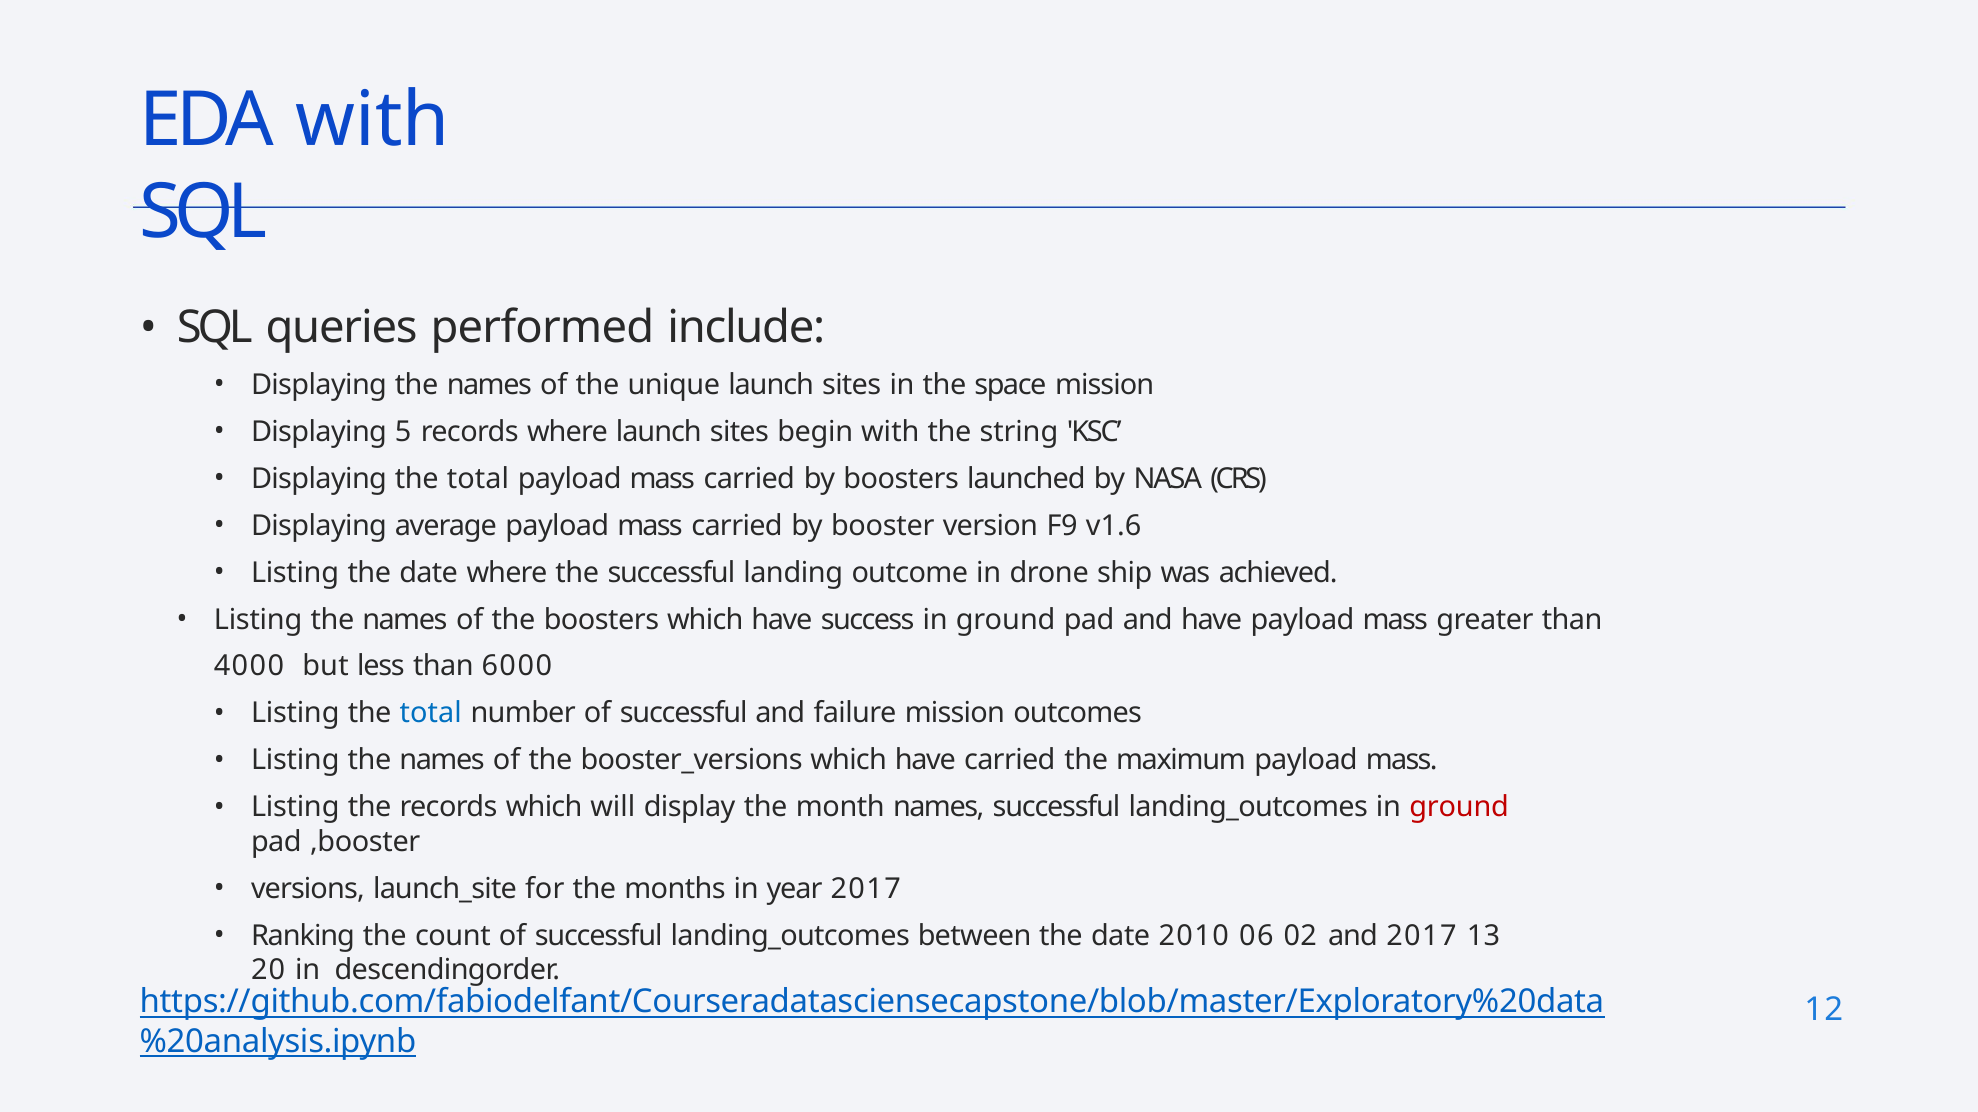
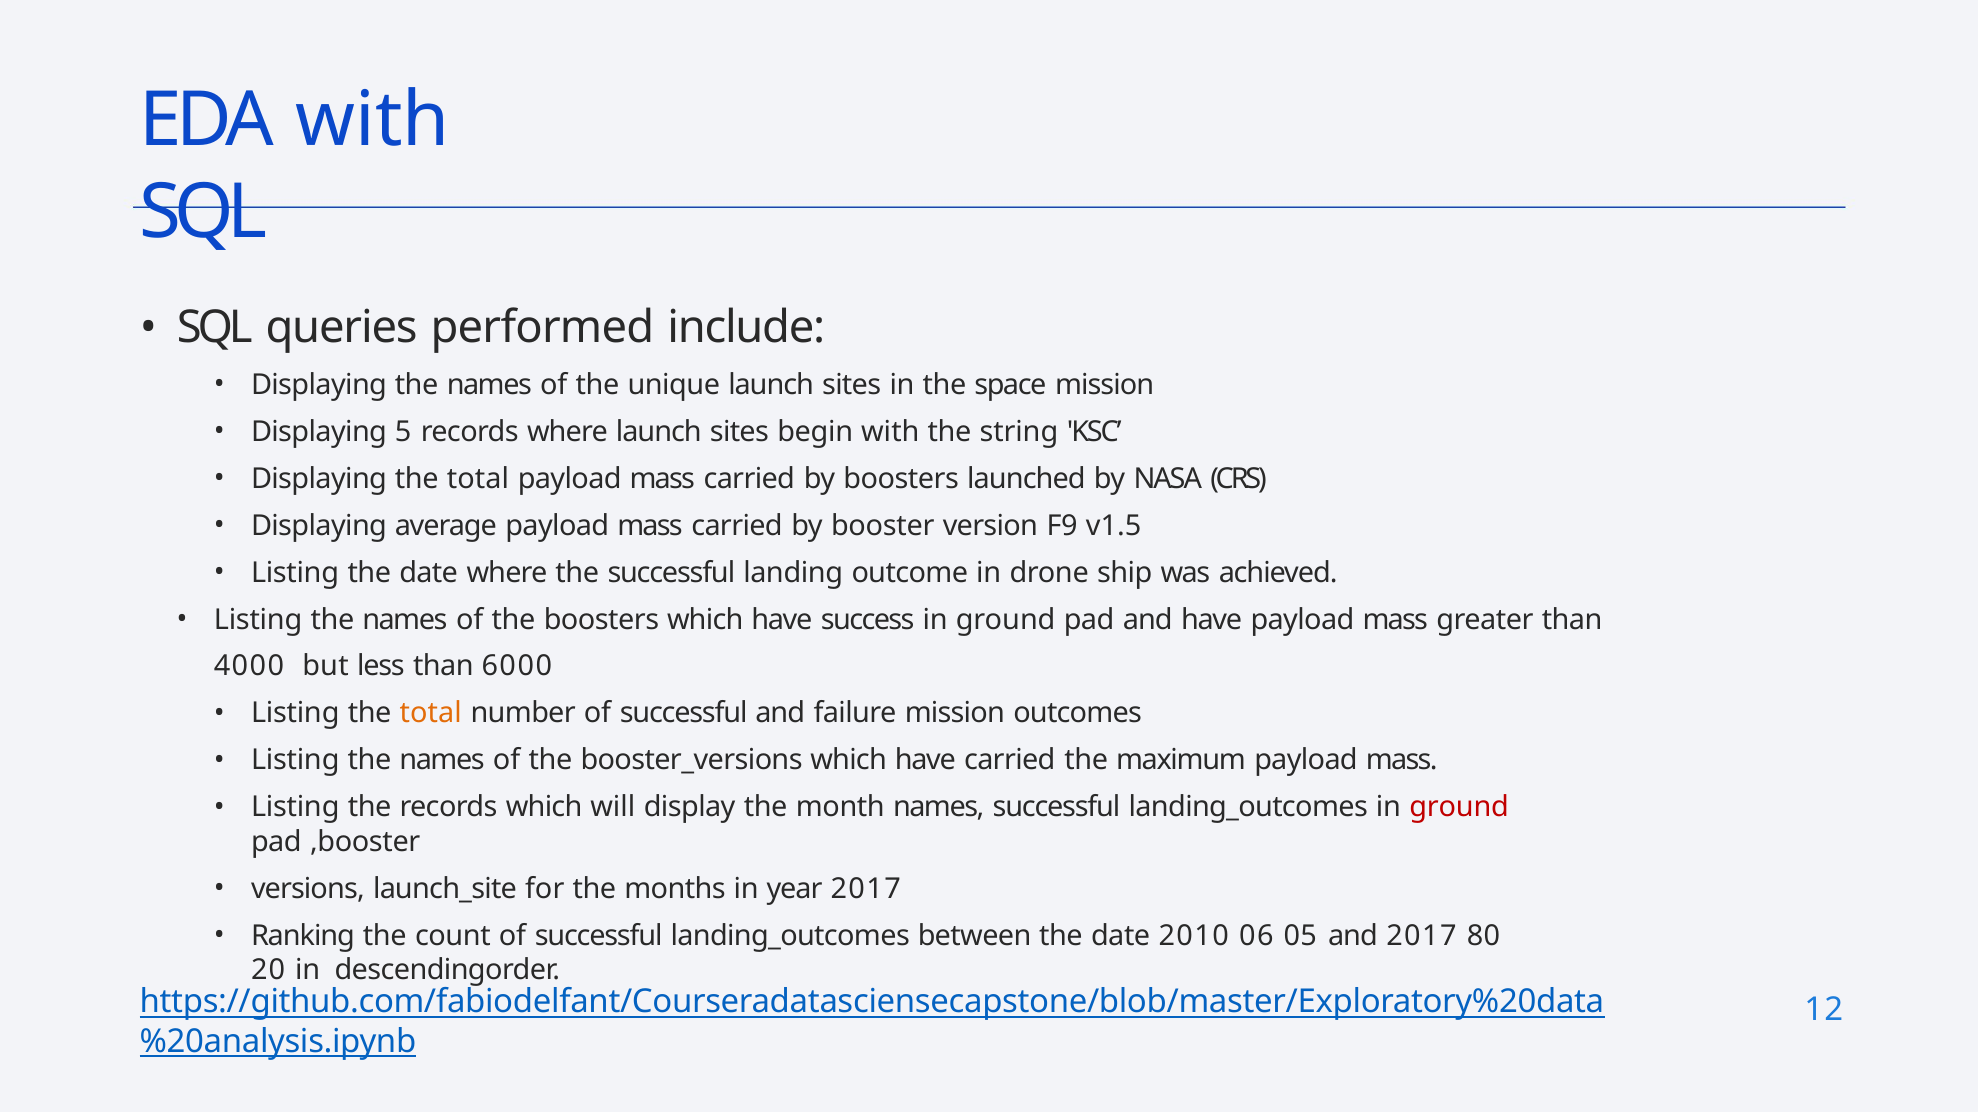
v1.6: v1.6 -> v1.5
total at (431, 714) colour: blue -> orange
02: 02 -> 05
13: 13 -> 80
